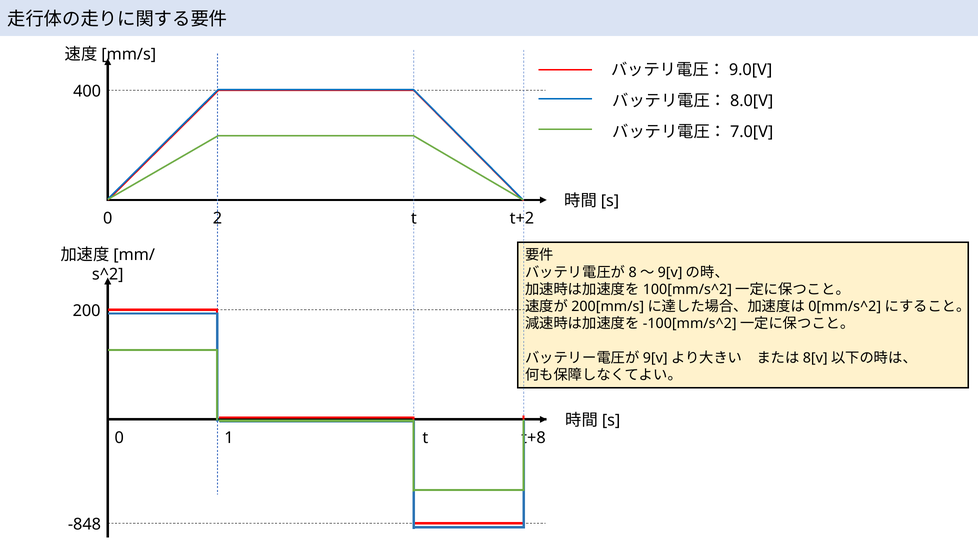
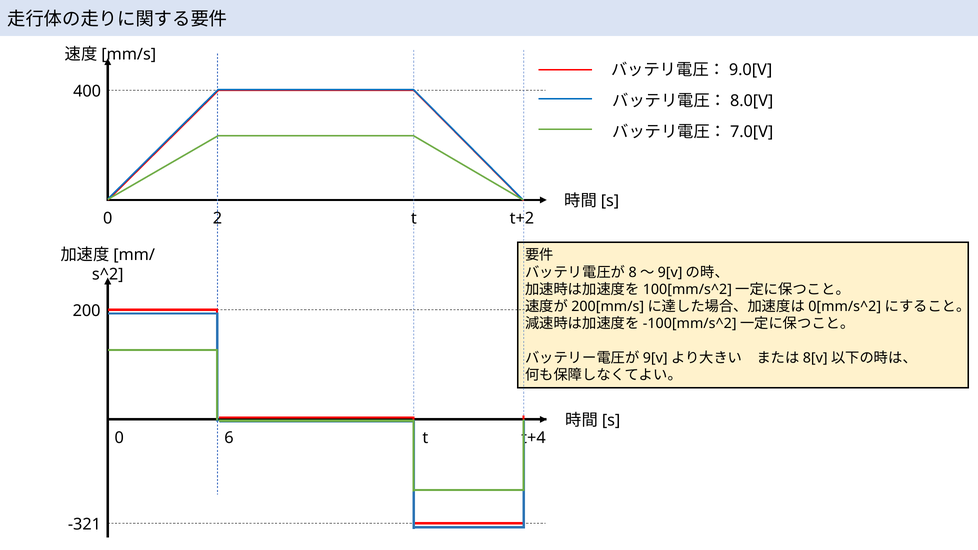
1: 1 -> 6
t+8: t+8 -> t+4
-848: -848 -> -321
